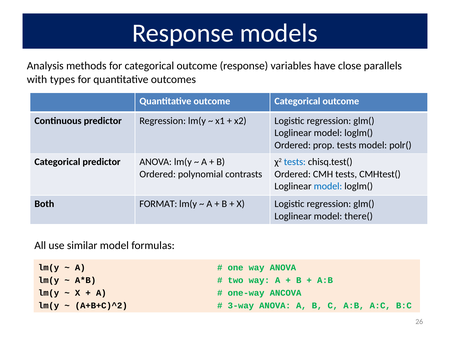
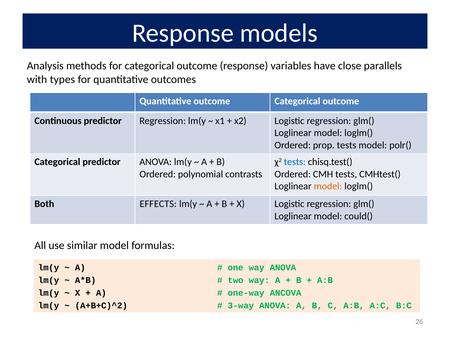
model at (328, 187) colour: blue -> orange
FORMAT: FORMAT -> EFFECTS
there(: there( -> could(
